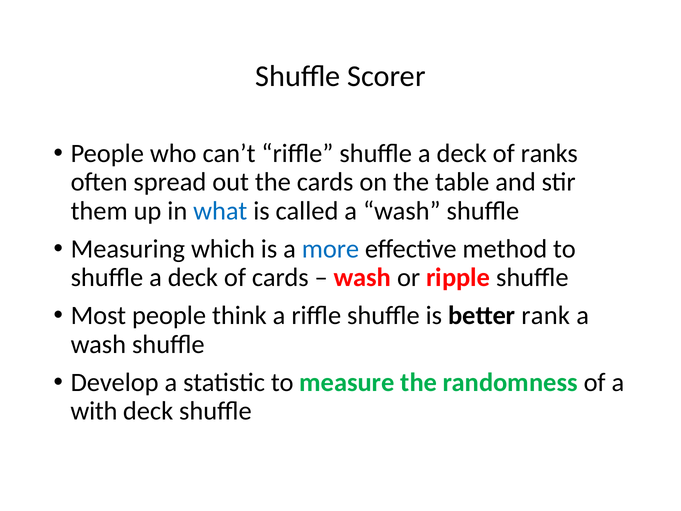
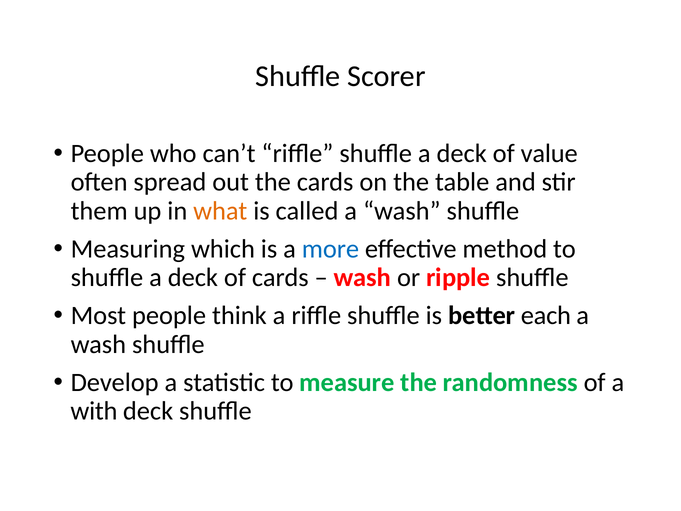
ranks: ranks -> value
what colour: blue -> orange
rank: rank -> each
